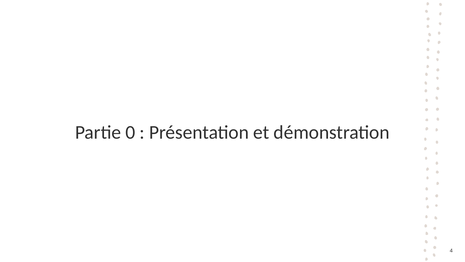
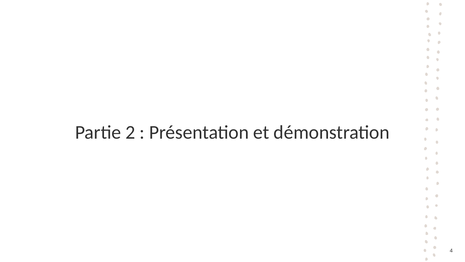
0: 0 -> 2
